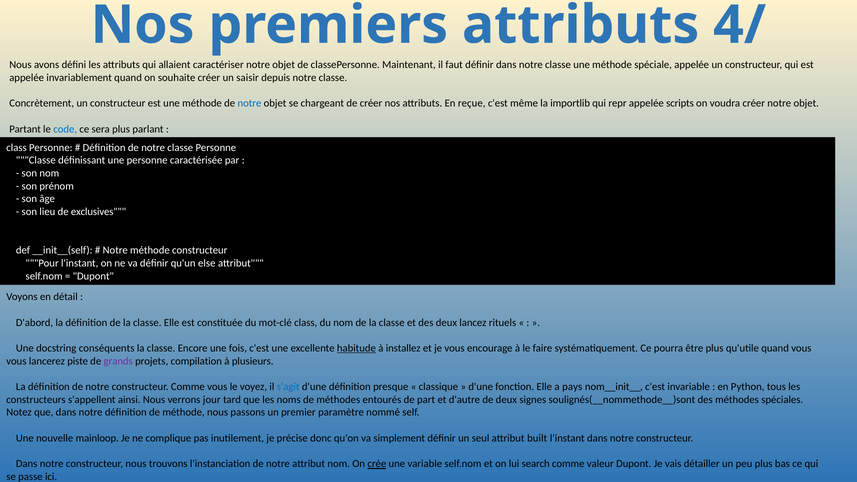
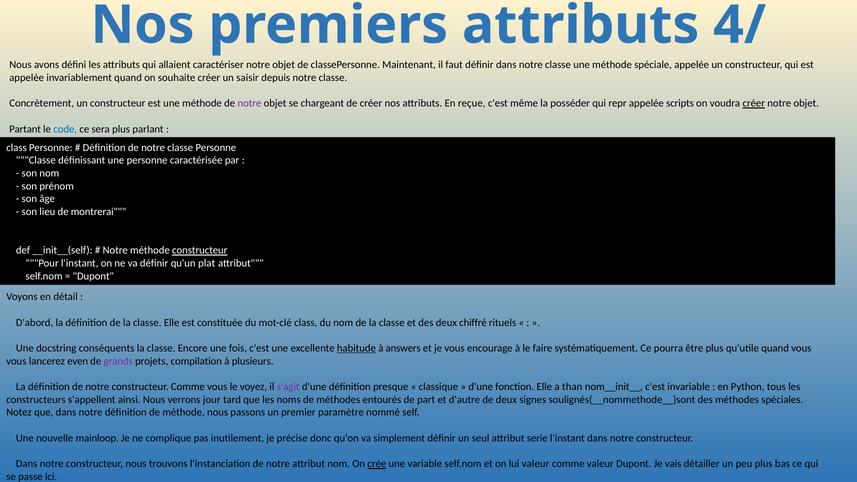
notre at (249, 103) colour: blue -> purple
importlib: importlib -> posséder
créer at (754, 103) underline: none -> present
exclusives: exclusives -> montrerai
constructeur at (200, 250) underline: none -> present
else: else -> plat
lancez: lancez -> chiffré
installez: installez -> answers
piste: piste -> even
s'agit colour: blue -> purple
pays: pays -> than
built: built -> serie
lui search: search -> valeur
